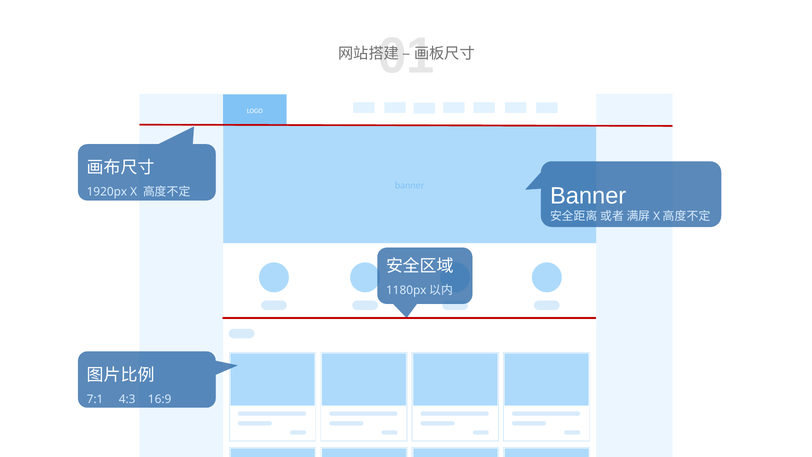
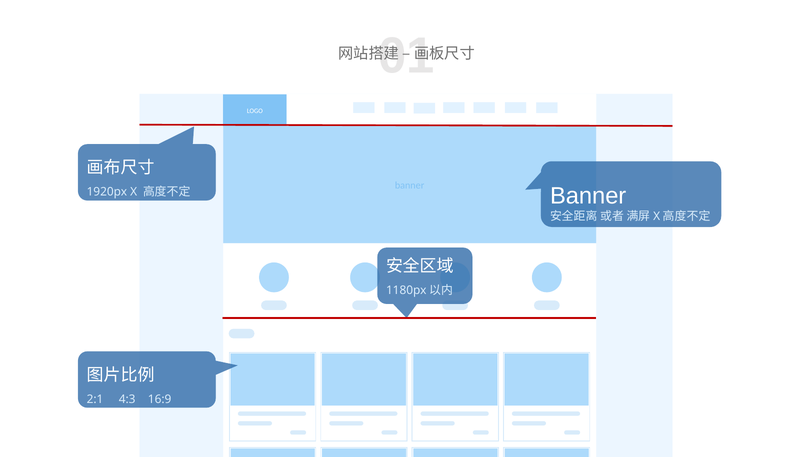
7:1: 7:1 -> 2:1
